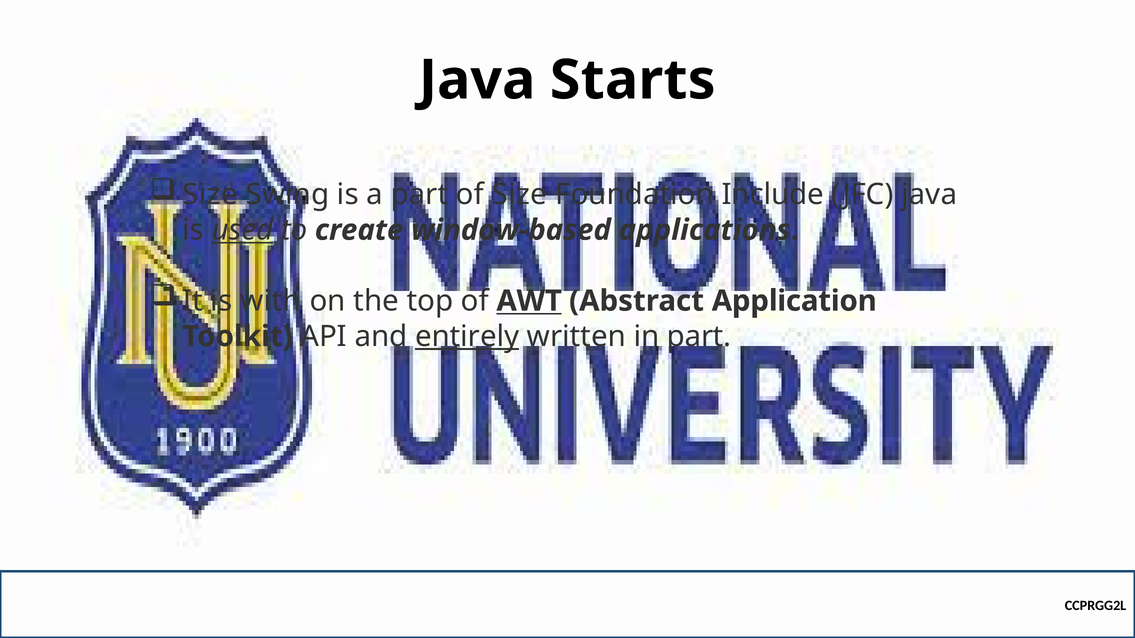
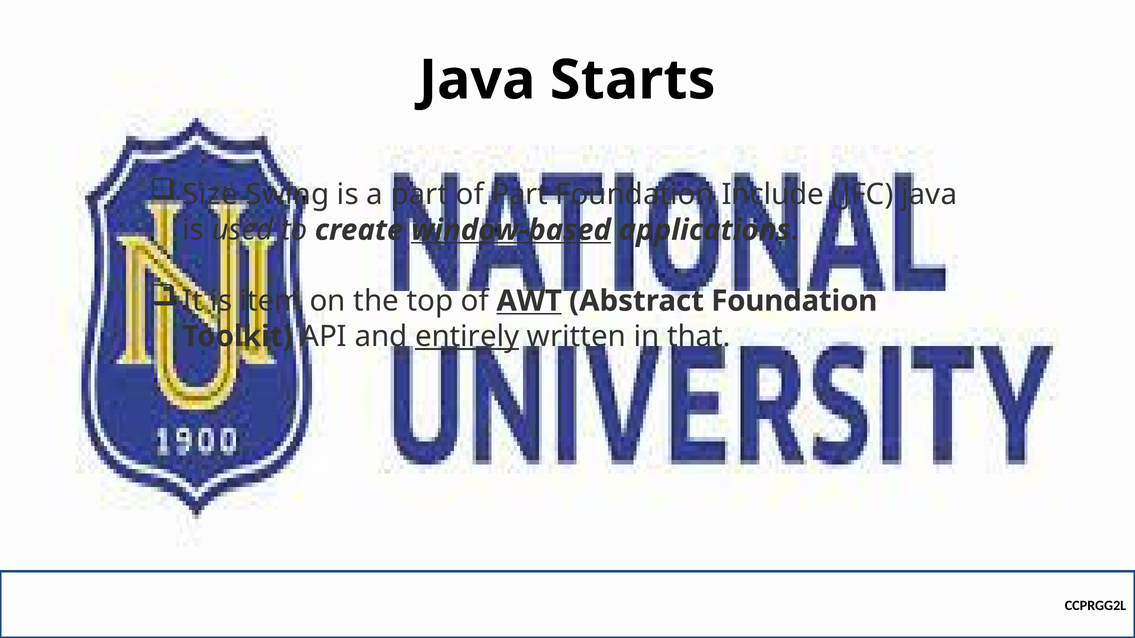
of Size: Size -> Part
used underline: present -> none
window-based underline: none -> present
with: with -> item
Abstract Application: Application -> Foundation
in part: part -> that
